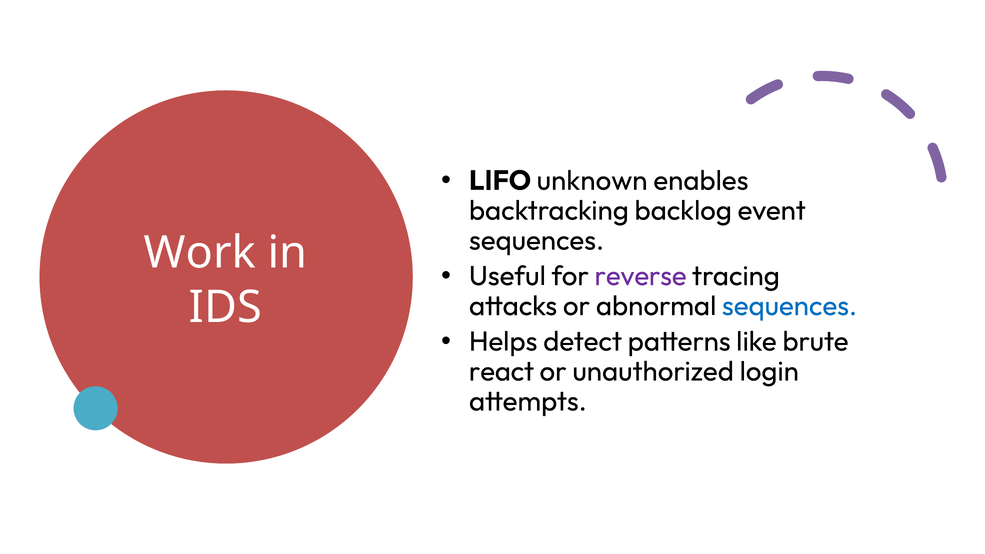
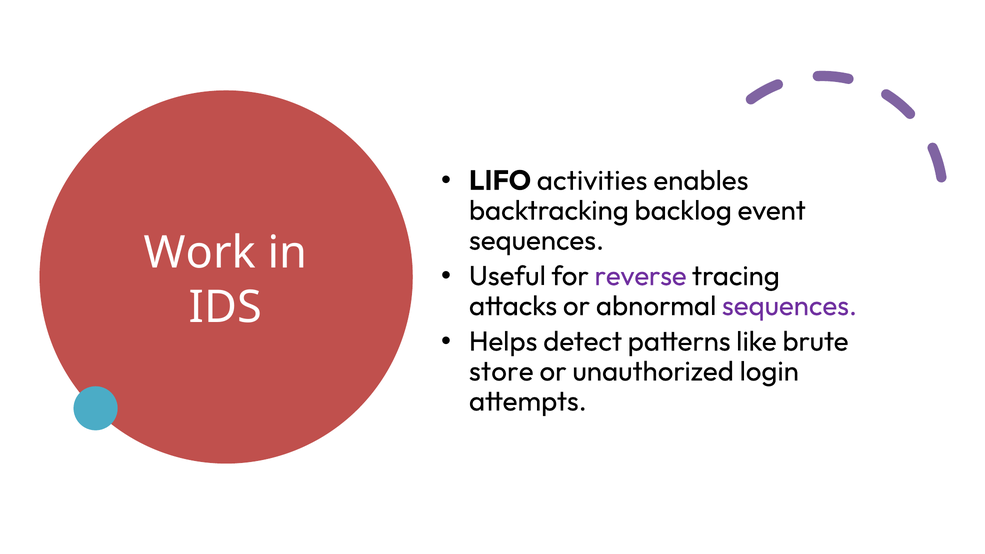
unknown: unknown -> activities
sequences at (789, 306) colour: blue -> purple
react: react -> store
